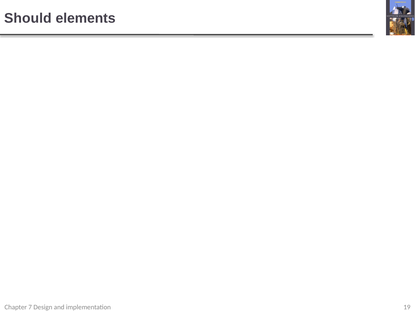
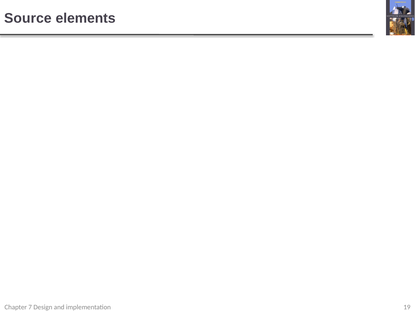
Should: Should -> Source
